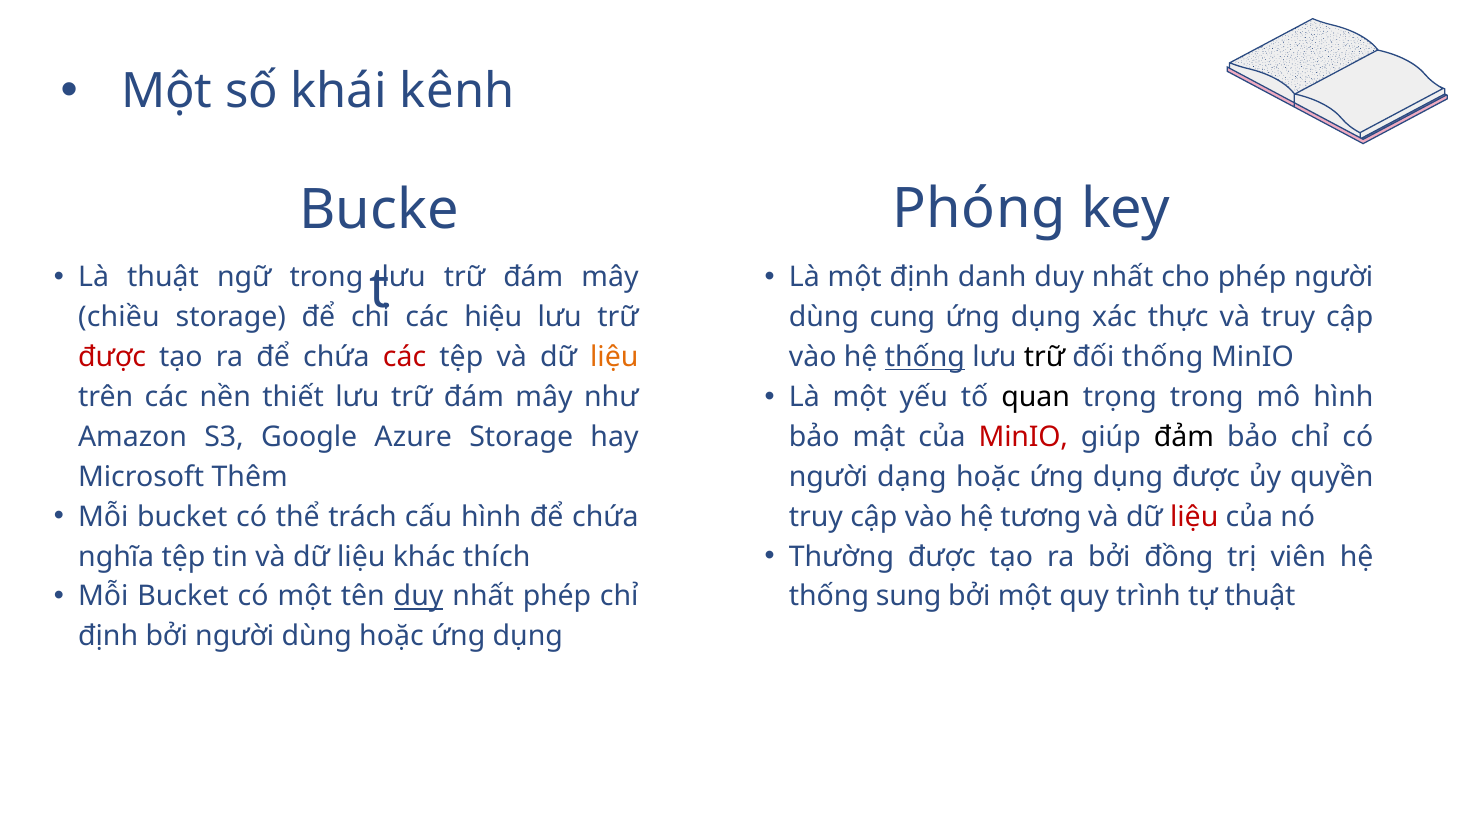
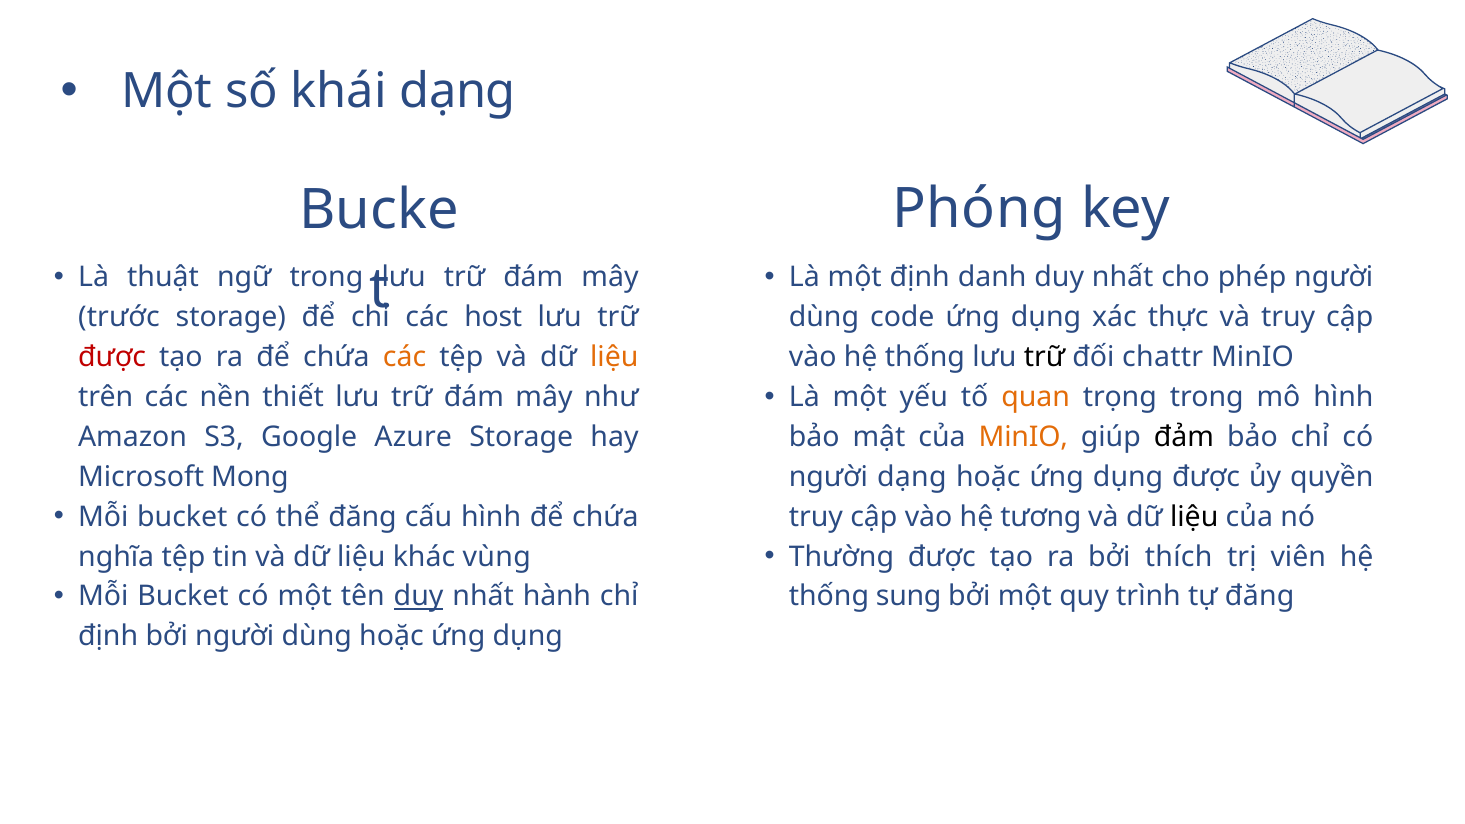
khái kênh: kênh -> dạng
chiều: chiều -> trước
hiệu: hiệu -> host
cung: cung -> code
các at (405, 357) colour: red -> orange
thống at (925, 357) underline: present -> none
đối thống: thống -> chattr
quan colour: black -> orange
MinIO at (1023, 437) colour: red -> orange
Thêm: Thêm -> Mong
thể trách: trách -> đăng
liệu at (1194, 517) colour: red -> black
đồng: đồng -> thích
thích: thích -> vùng
nhất phép: phép -> hành
tự thuật: thuật -> đăng
